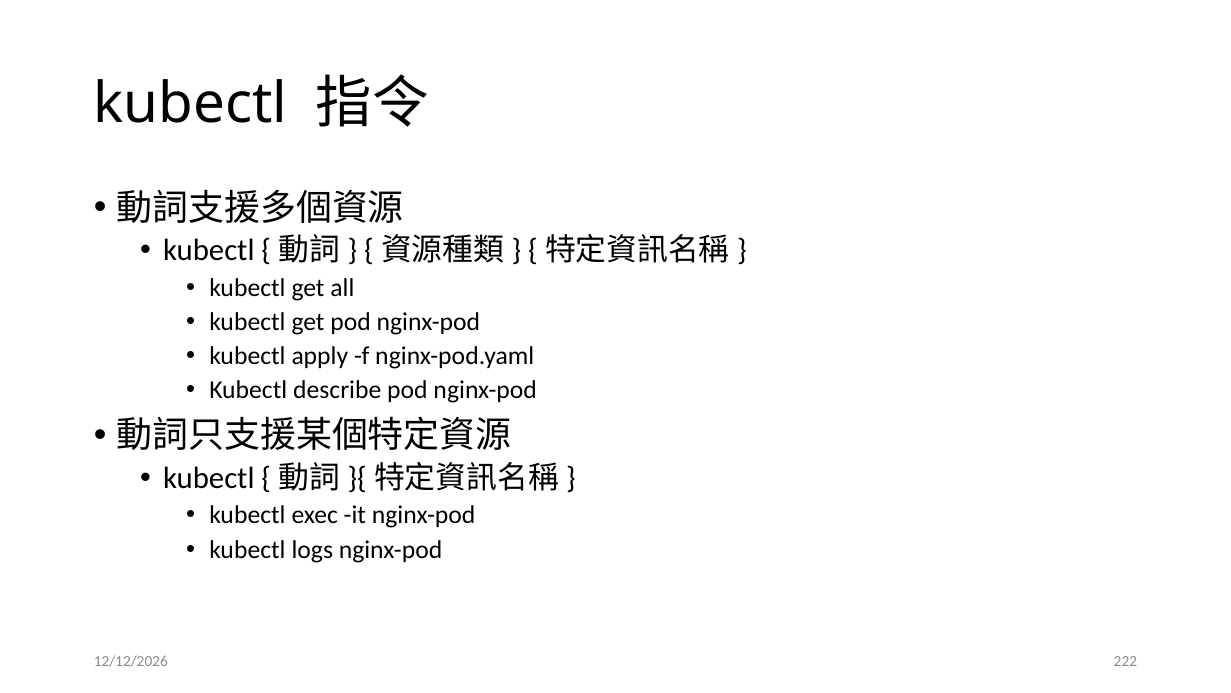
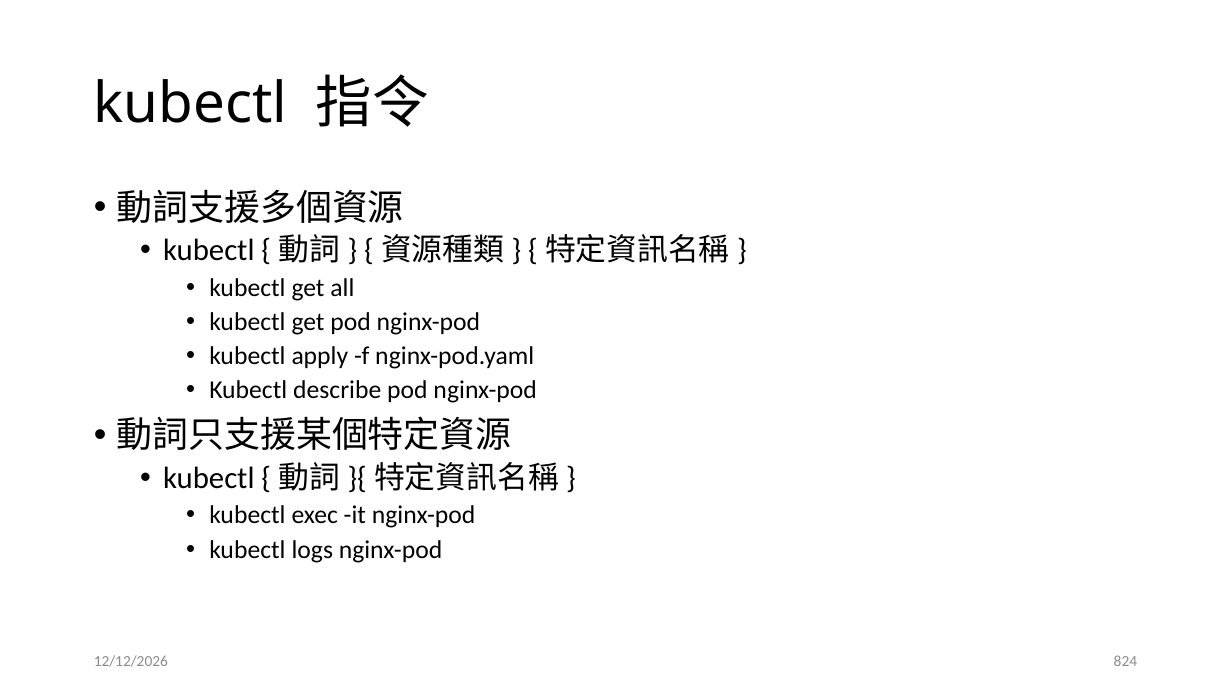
222: 222 -> 824
